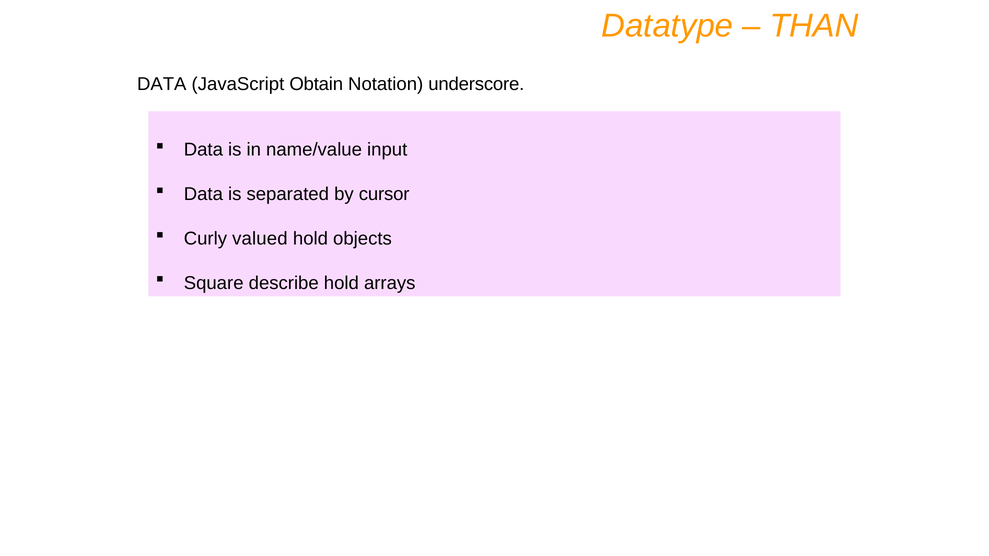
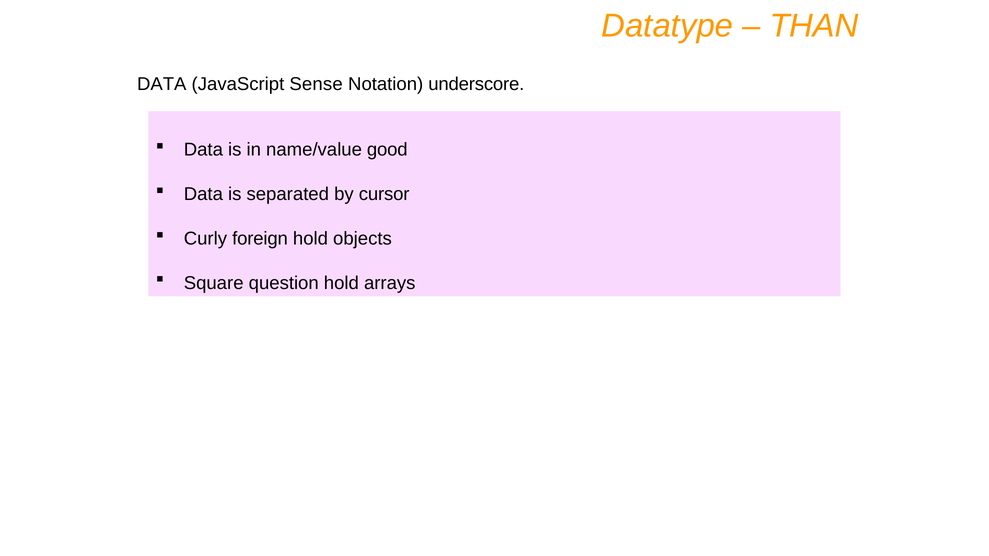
Obtain: Obtain -> Sense
input: input -> good
valued: valued -> foreign
describe: describe -> question
